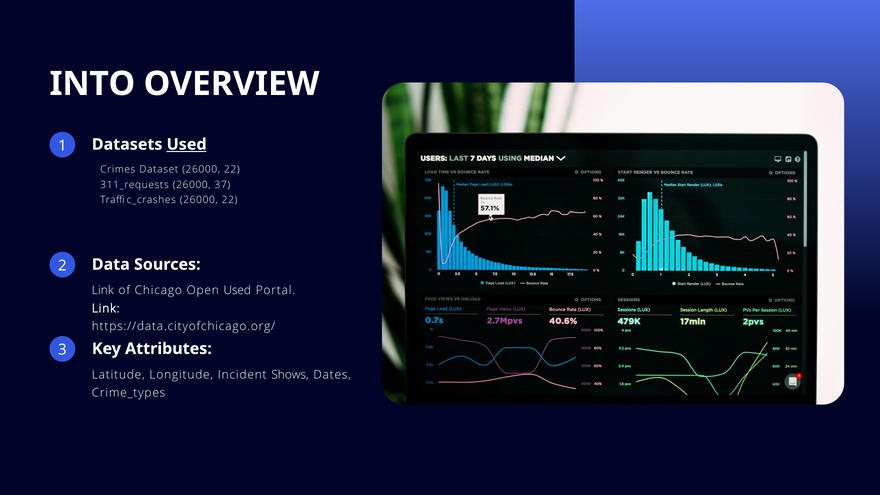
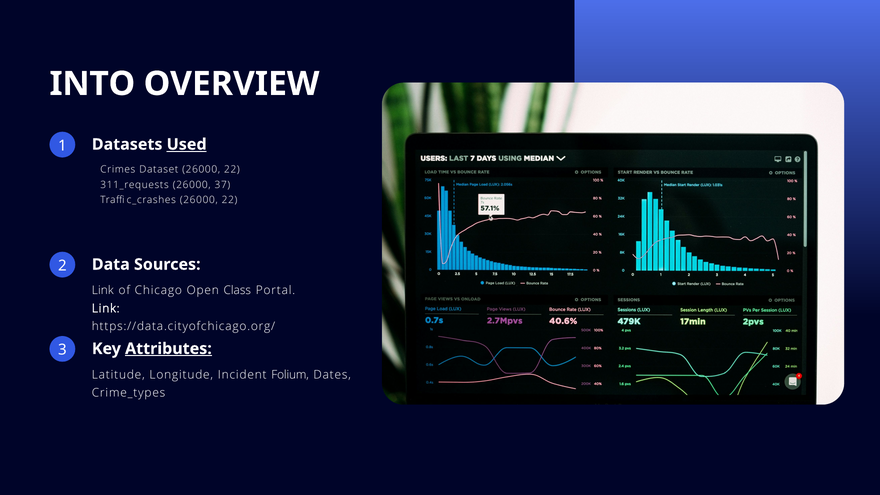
Open Used: Used -> Class
Attributes underline: none -> present
Shows: Shows -> Folium
